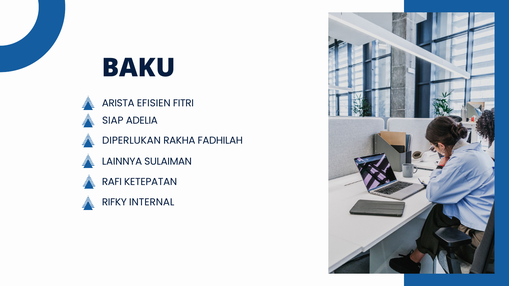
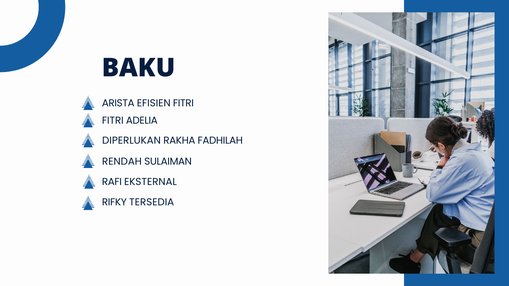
SIAP at (113, 121): SIAP -> FITRI
LAINNYA: LAINNYA -> RENDAH
KETEPATAN: KETEPATAN -> EKSTERNAL
INTERNAL: INTERNAL -> TERSEDIA
